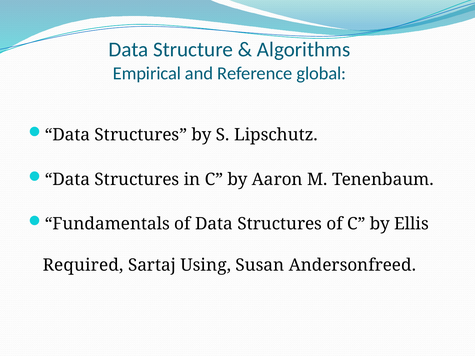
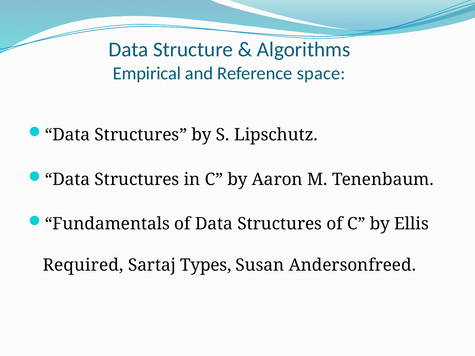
global: global -> space
Using: Using -> Types
